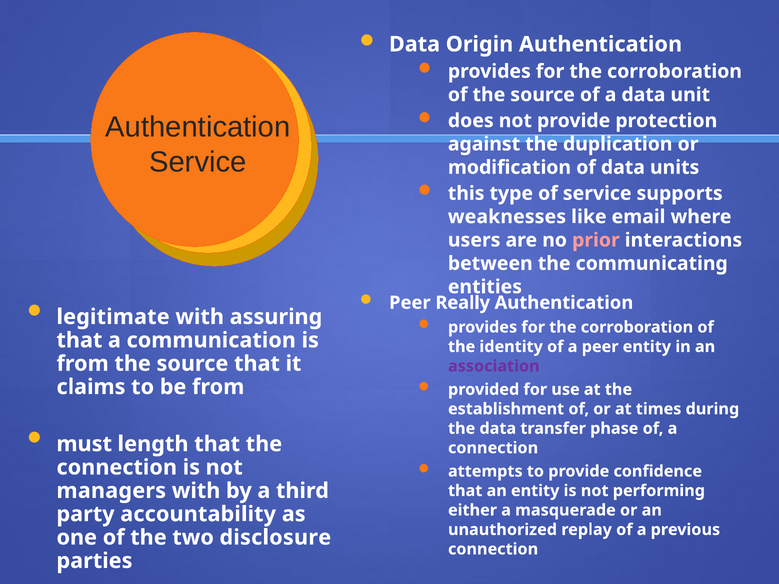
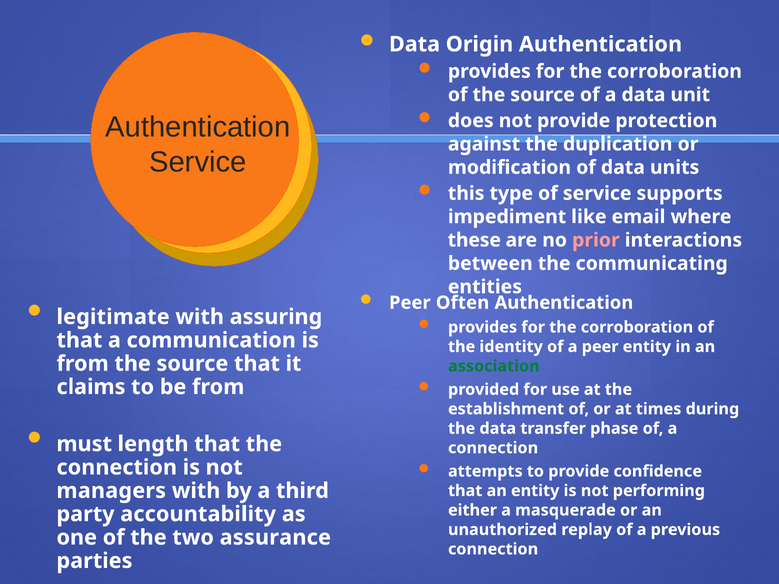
weaknesses: weaknesses -> impediment
users: users -> these
Really: Really -> Often
association colour: purple -> green
disclosure: disclosure -> assurance
